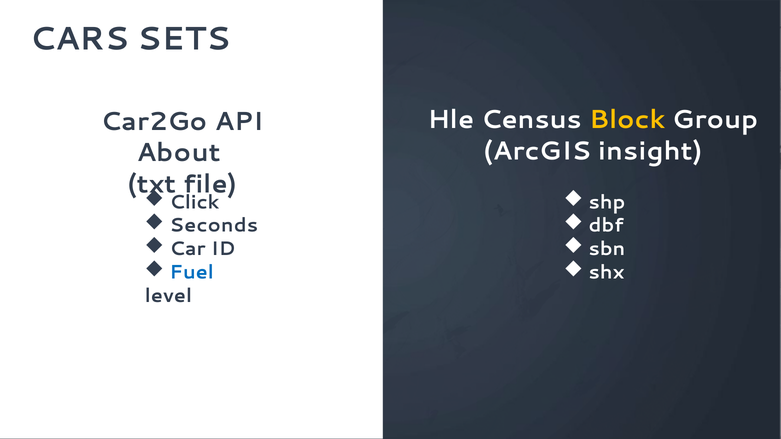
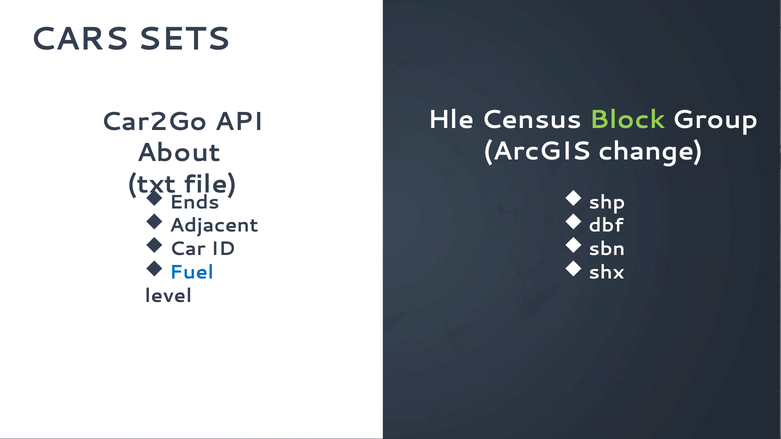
Block colour: yellow -> light green
insight: insight -> change
Click: Click -> Ends
Seconds: Seconds -> Adjacent
